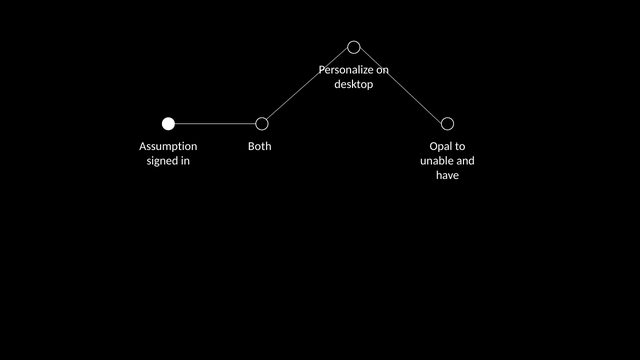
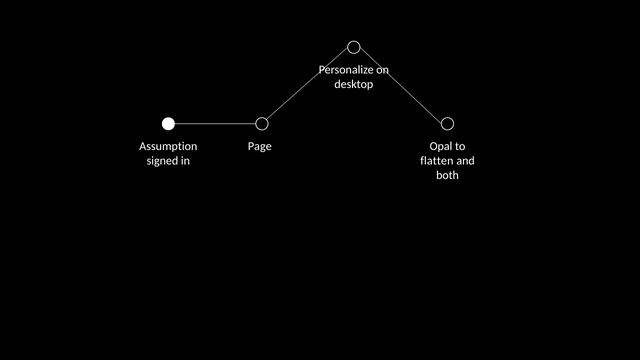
Both: Both -> Page
unable: unable -> flatten
have: have -> both
